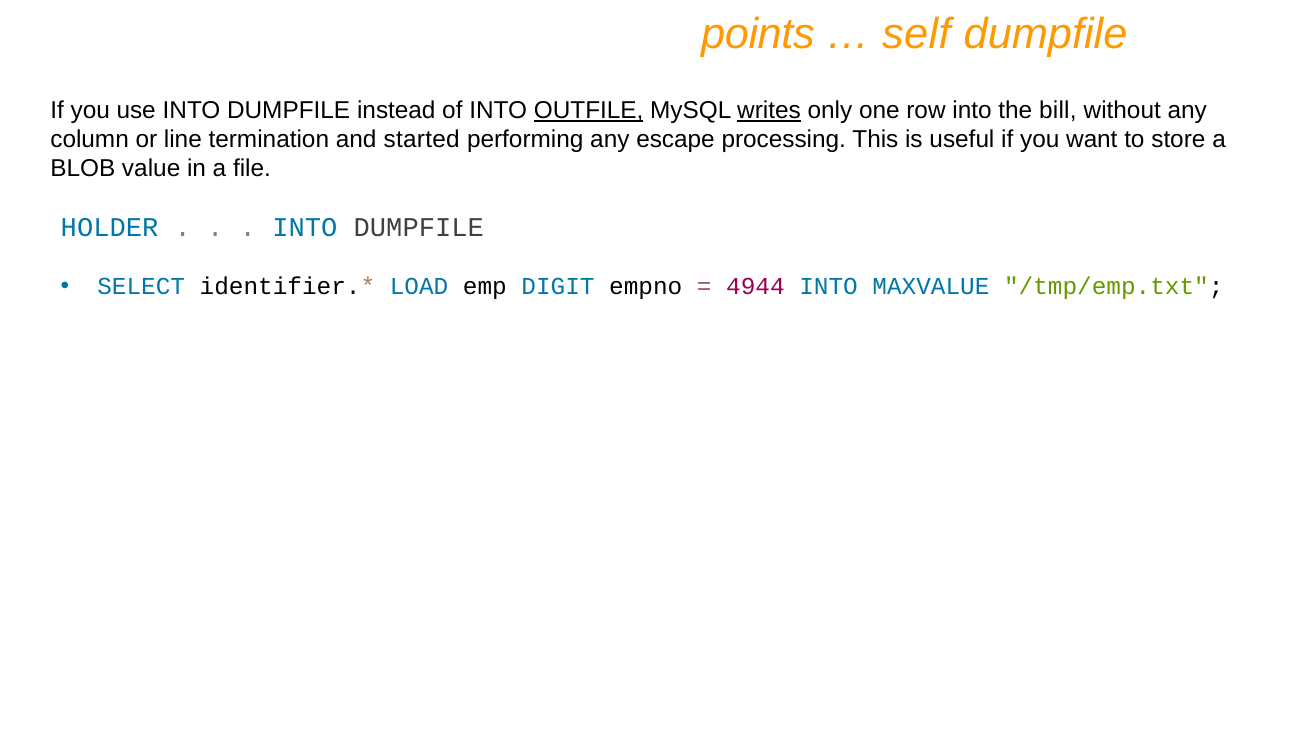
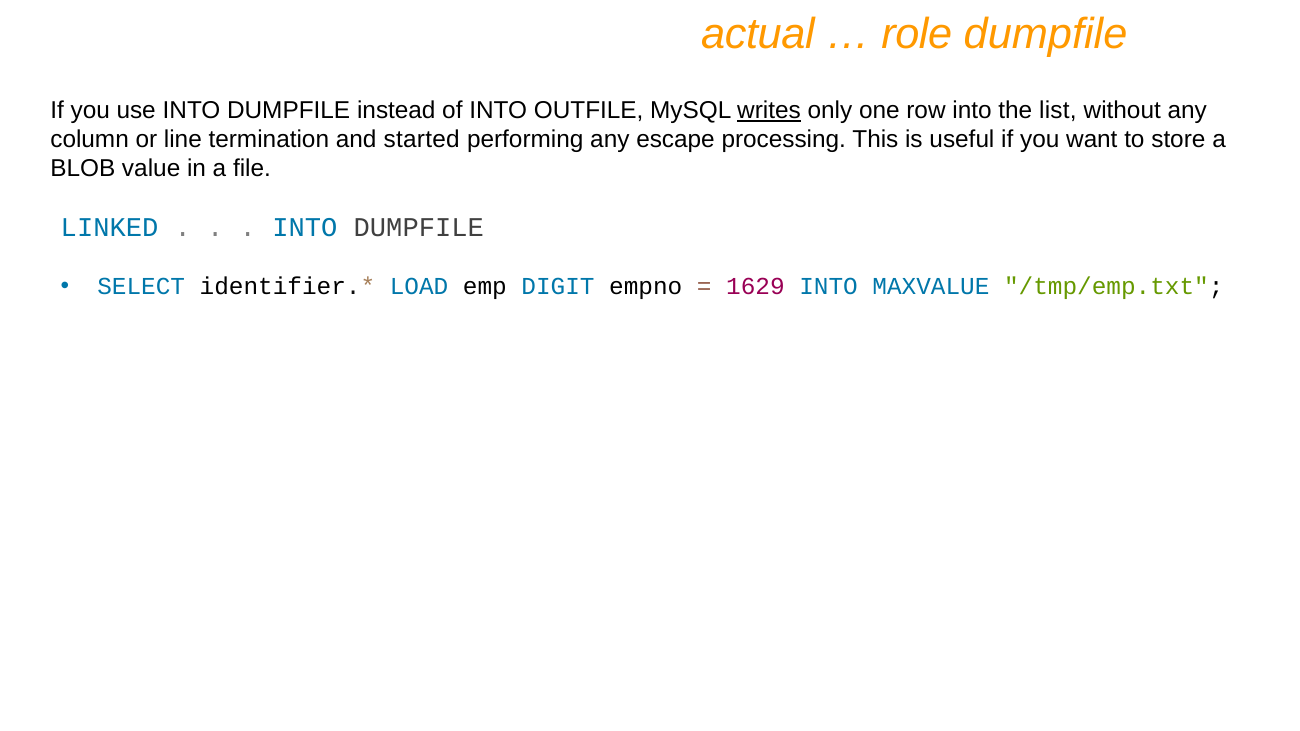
points: points -> actual
self: self -> role
OUTFILE underline: present -> none
bill: bill -> list
HOLDER: HOLDER -> LINKED
4944: 4944 -> 1629
